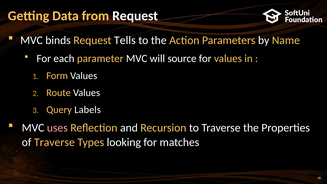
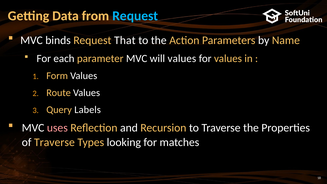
Request at (135, 16) colour: white -> light blue
Tells: Tells -> That
will source: source -> values
